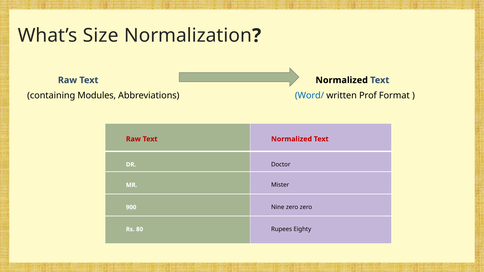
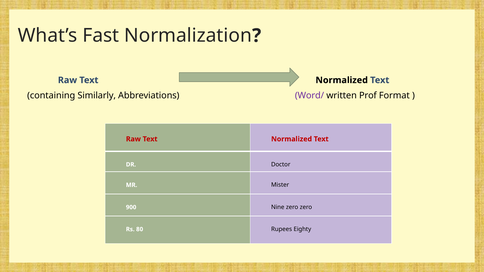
Size: Size -> Fast
Modules: Modules -> Similarly
Word/ colour: blue -> purple
